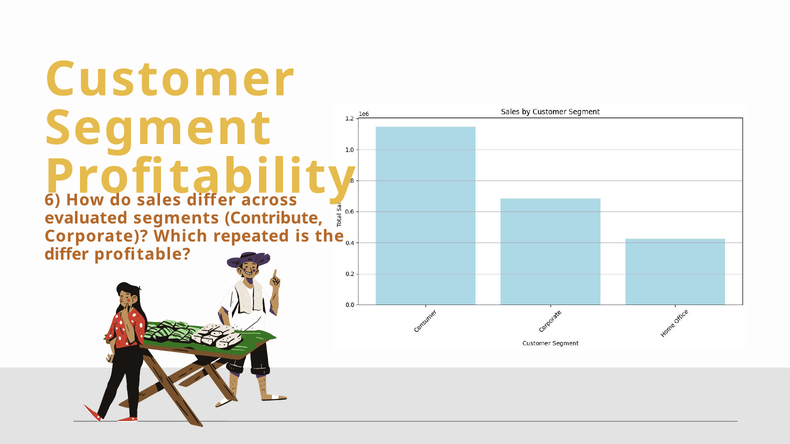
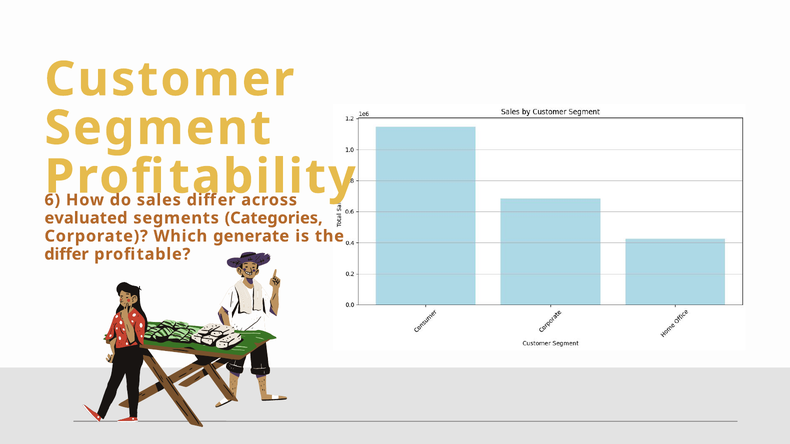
Contribute: Contribute -> Categories
repeated: repeated -> generate
